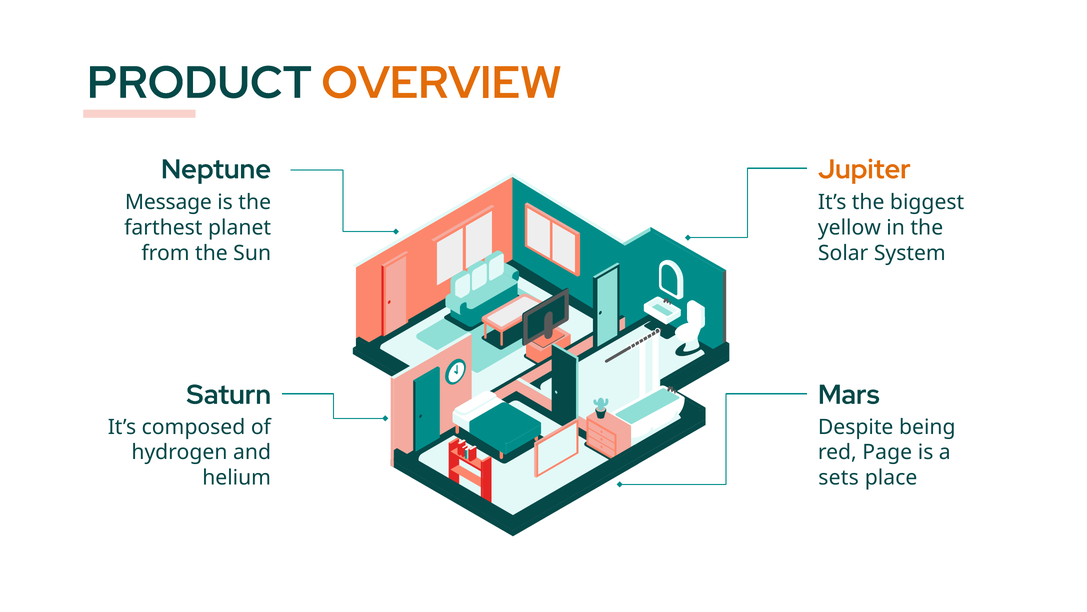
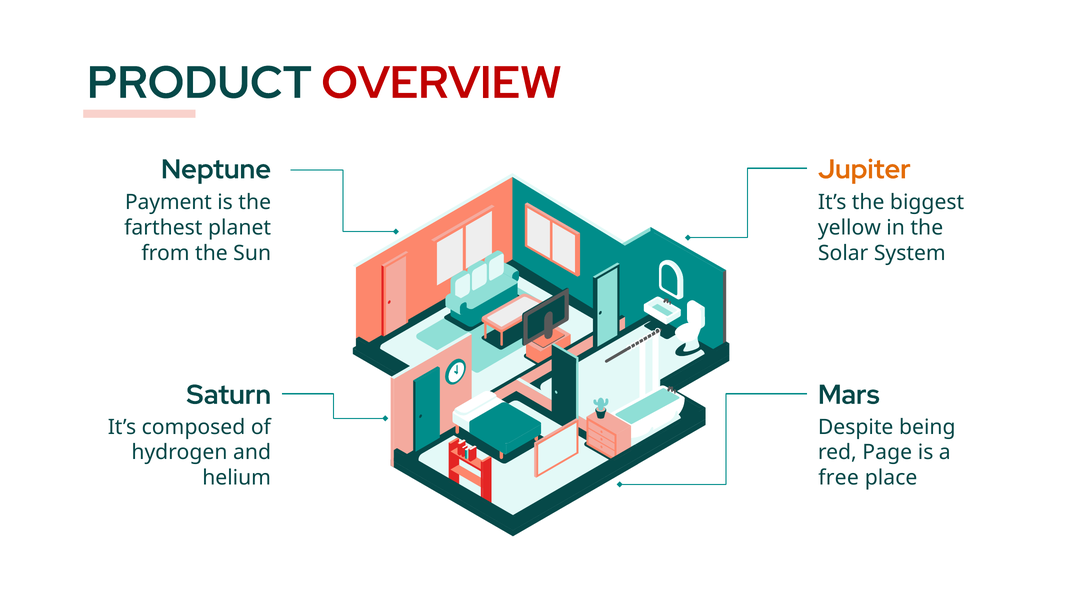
OVERVIEW colour: orange -> red
Message: Message -> Payment
sets: sets -> free
